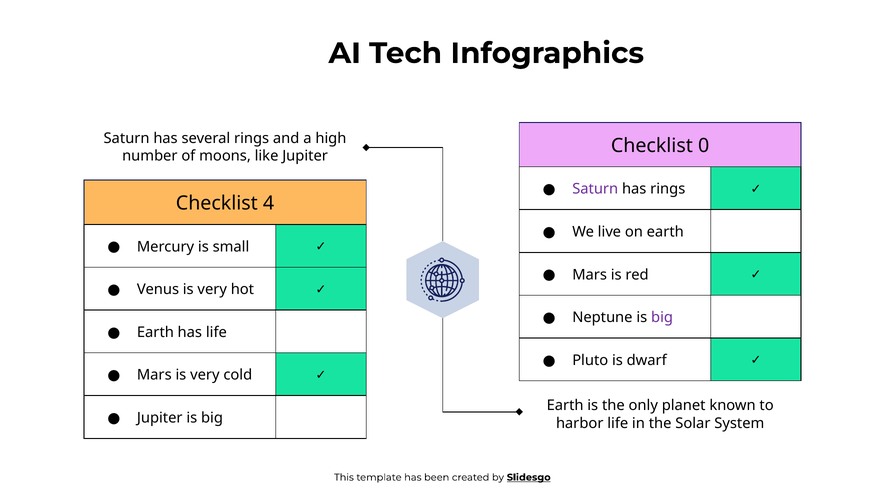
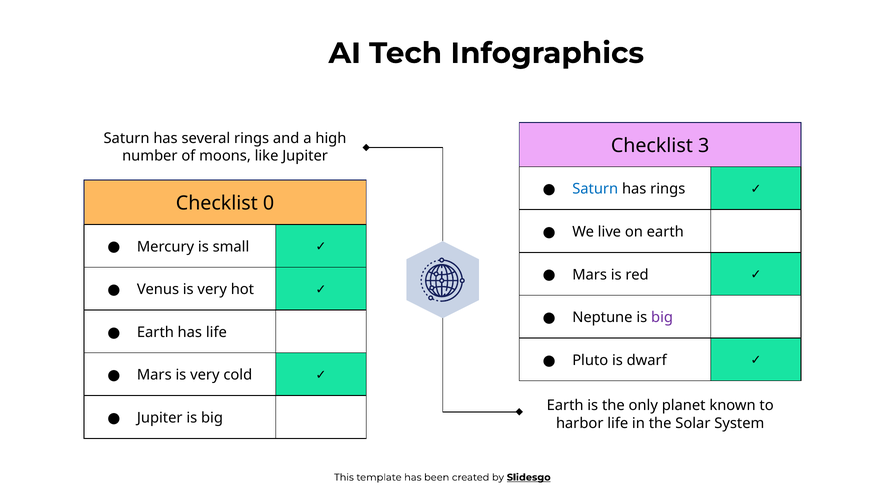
0: 0 -> 3
Saturn at (595, 189) colour: purple -> blue
4: 4 -> 0
